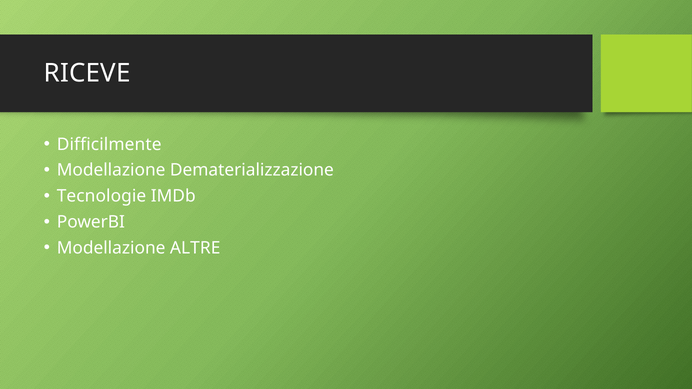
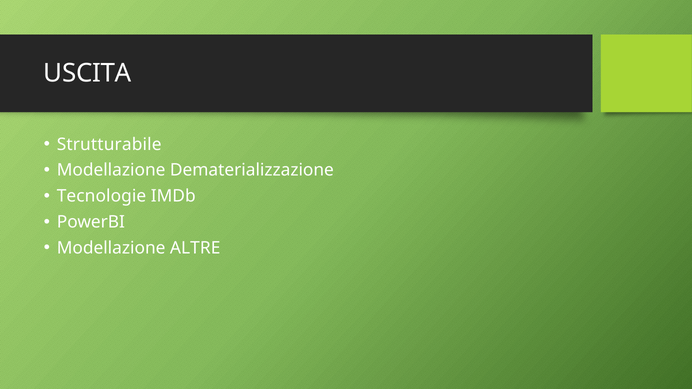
RICEVE: RICEVE -> USCITA
Difficilmente: Difficilmente -> Strutturabile
